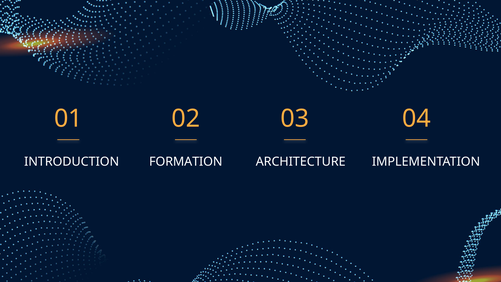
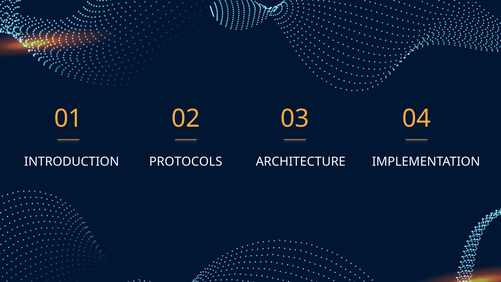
FORMATION: FORMATION -> PROTOCOLS
